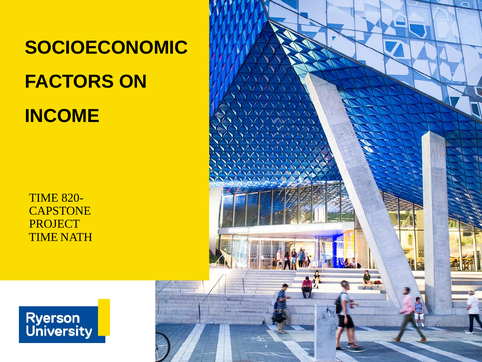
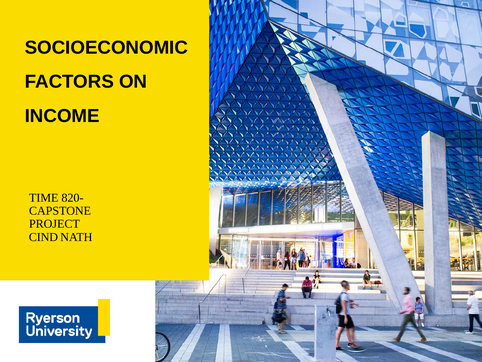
TIME at (43, 237): TIME -> CIND
